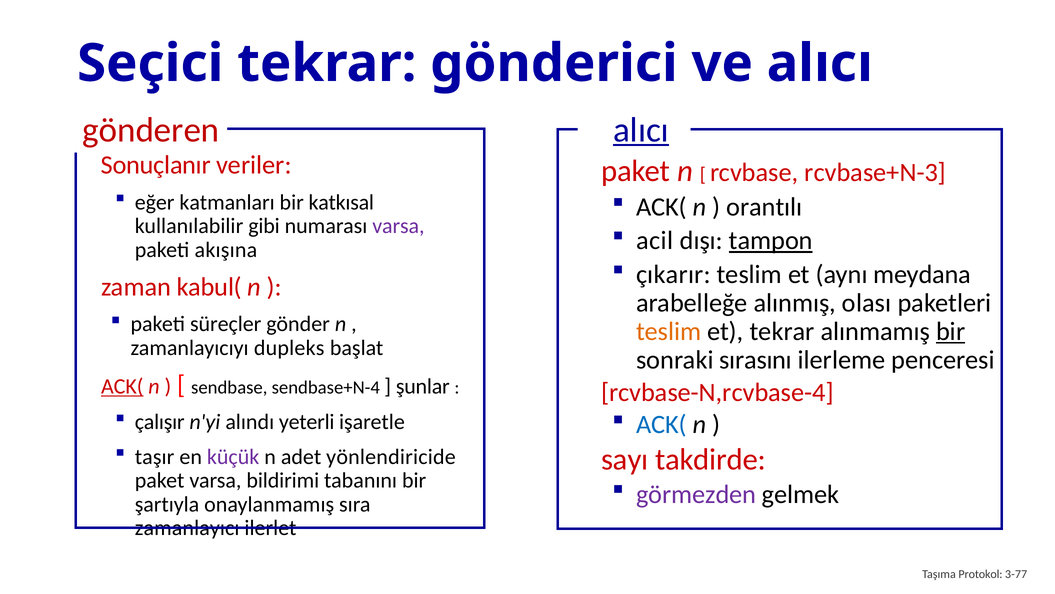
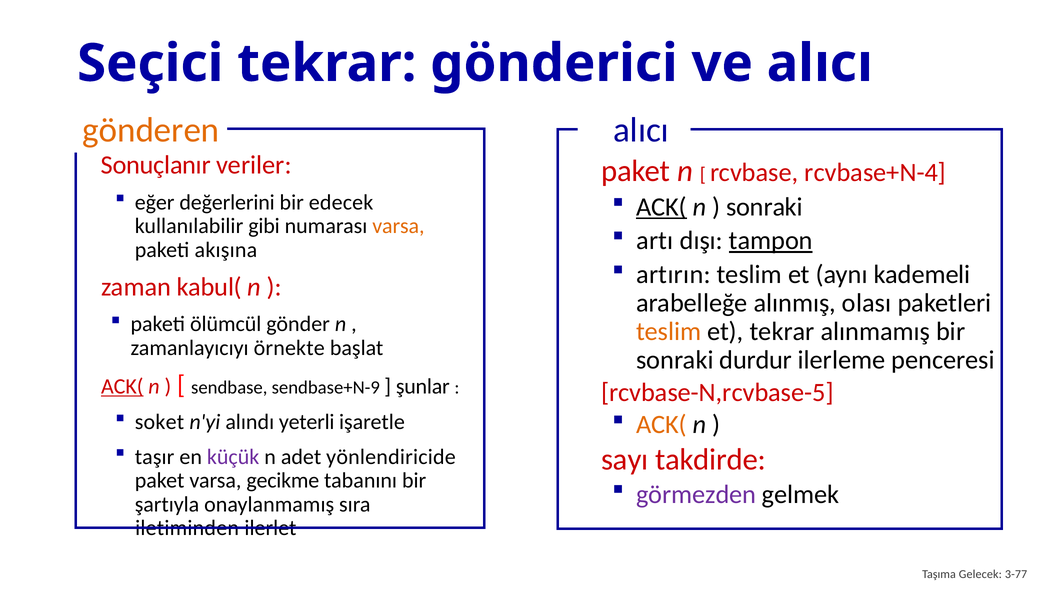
gönderen colour: red -> orange
alıcı at (641, 130) underline: present -> none
rcvbase+N-3: rcvbase+N-3 -> rcvbase+N-4
katmanları: katmanları -> değerlerini
katkısal: katkısal -> edecek
ACK( at (662, 207) underline: none -> present
orantılı at (764, 207): orantılı -> sonraki
varsa at (398, 226) colour: purple -> orange
acil: acil -> artı
çıkarır: çıkarır -> artırın
meydana: meydana -> kademeli
süreçler: süreçler -> ölümcül
bir at (951, 331) underline: present -> none
dupleks: dupleks -> örnekte
sırasını: sırasını -> durdur
sendbase+N-4: sendbase+N-4 -> sendbase+N-9
rcvbase-N,rcvbase-4: rcvbase-N,rcvbase-4 -> rcvbase-N,rcvbase-5
çalışır: çalışır -> soket
ACK( at (662, 424) colour: blue -> orange
bildirimi: bildirimi -> gecikme
zamanlayıcı: zamanlayıcı -> iletiminden
Protokol: Protokol -> Gelecek
